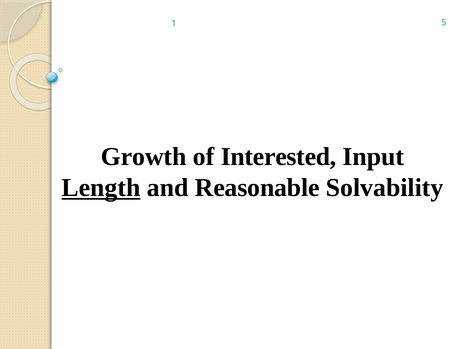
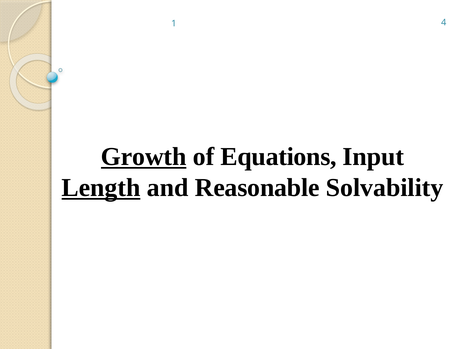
5: 5 -> 4
Growth underline: none -> present
Interested: Interested -> Equations
